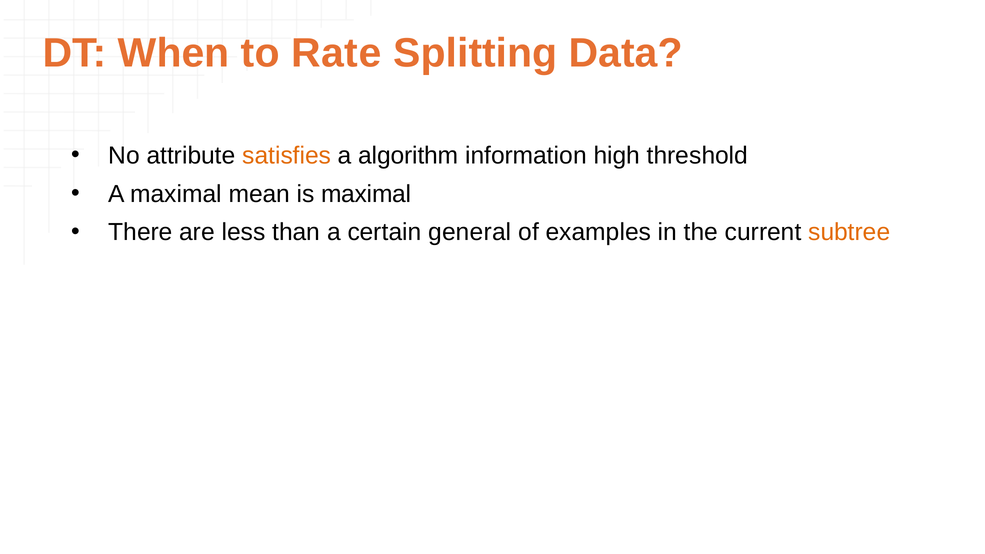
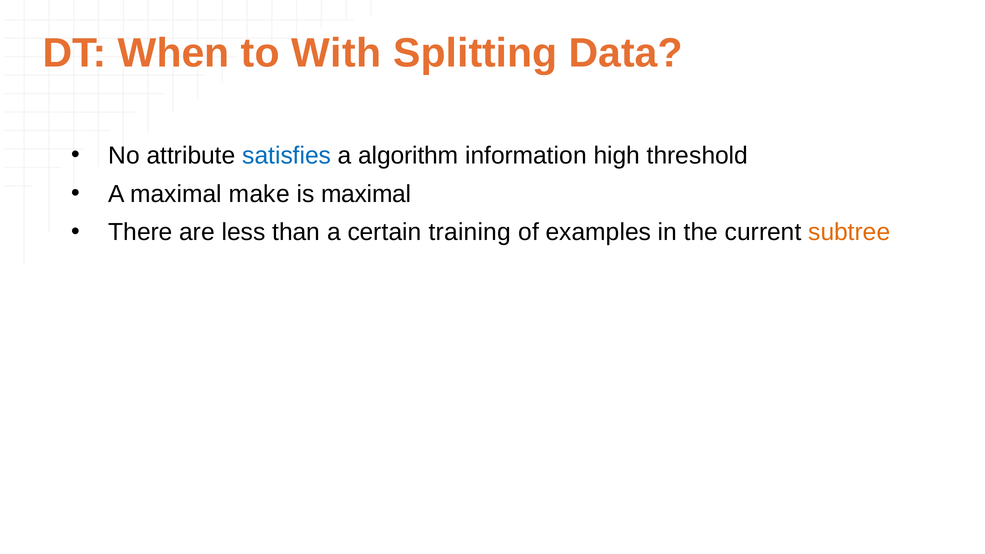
Rate: Rate -> With
satisfies colour: orange -> blue
mean: mean -> make
general: general -> training
